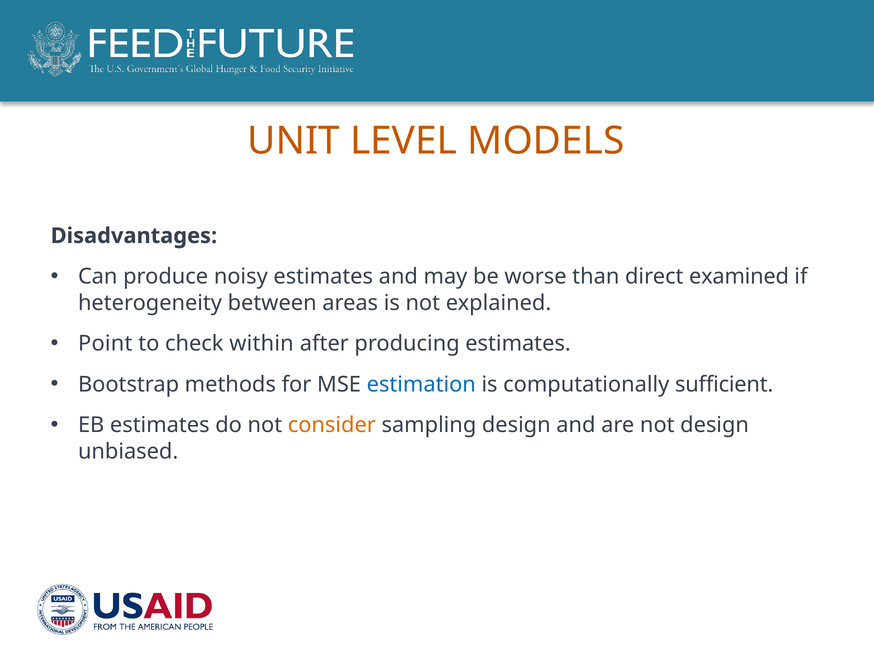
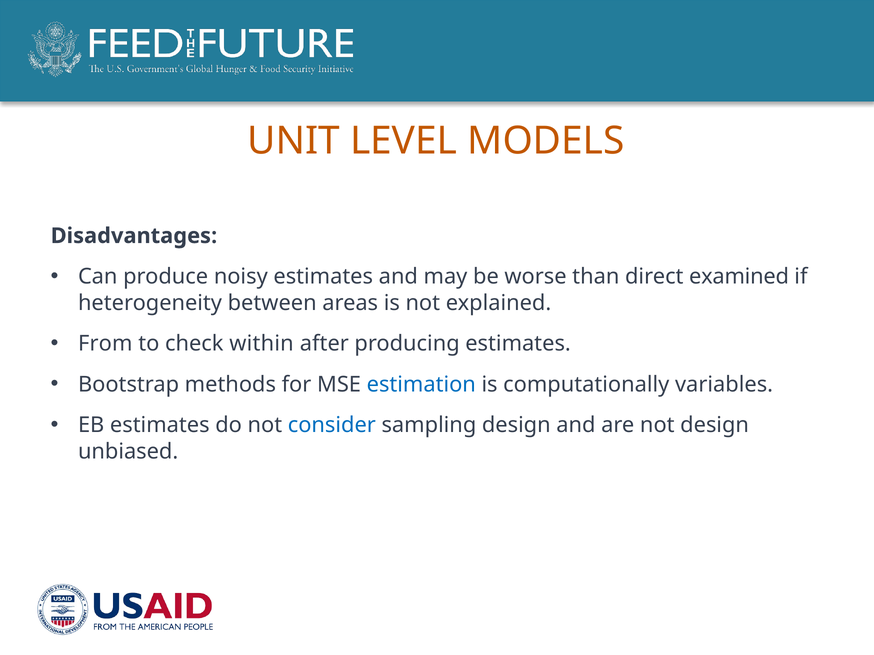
Point: Point -> From
sufficient: sufficient -> variables
consider colour: orange -> blue
